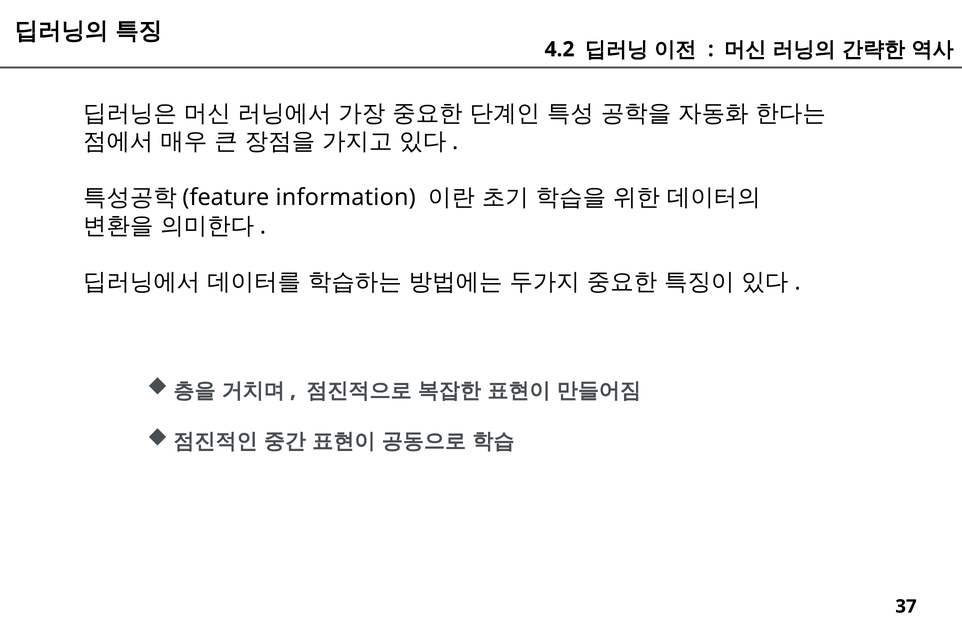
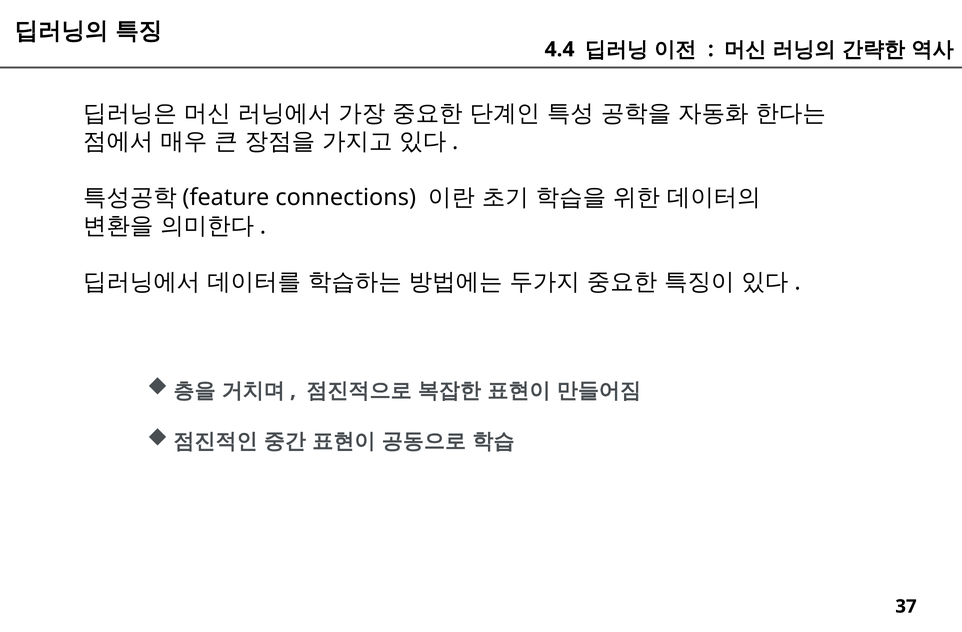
4.2: 4.2 -> 4.4
information: information -> connections
